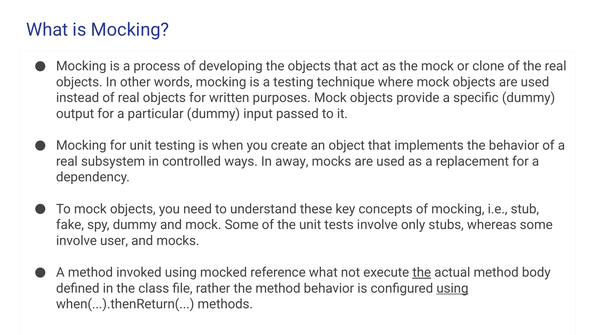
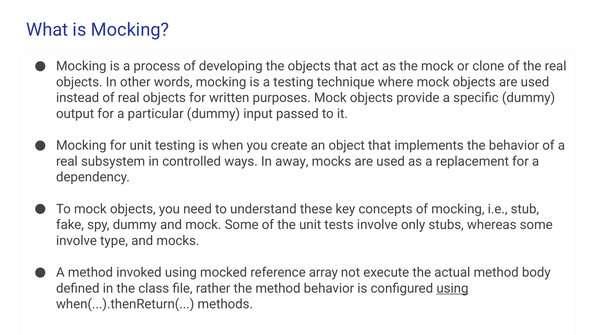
user: user -> type
reference what: what -> array
the at (422, 273) underline: present -> none
